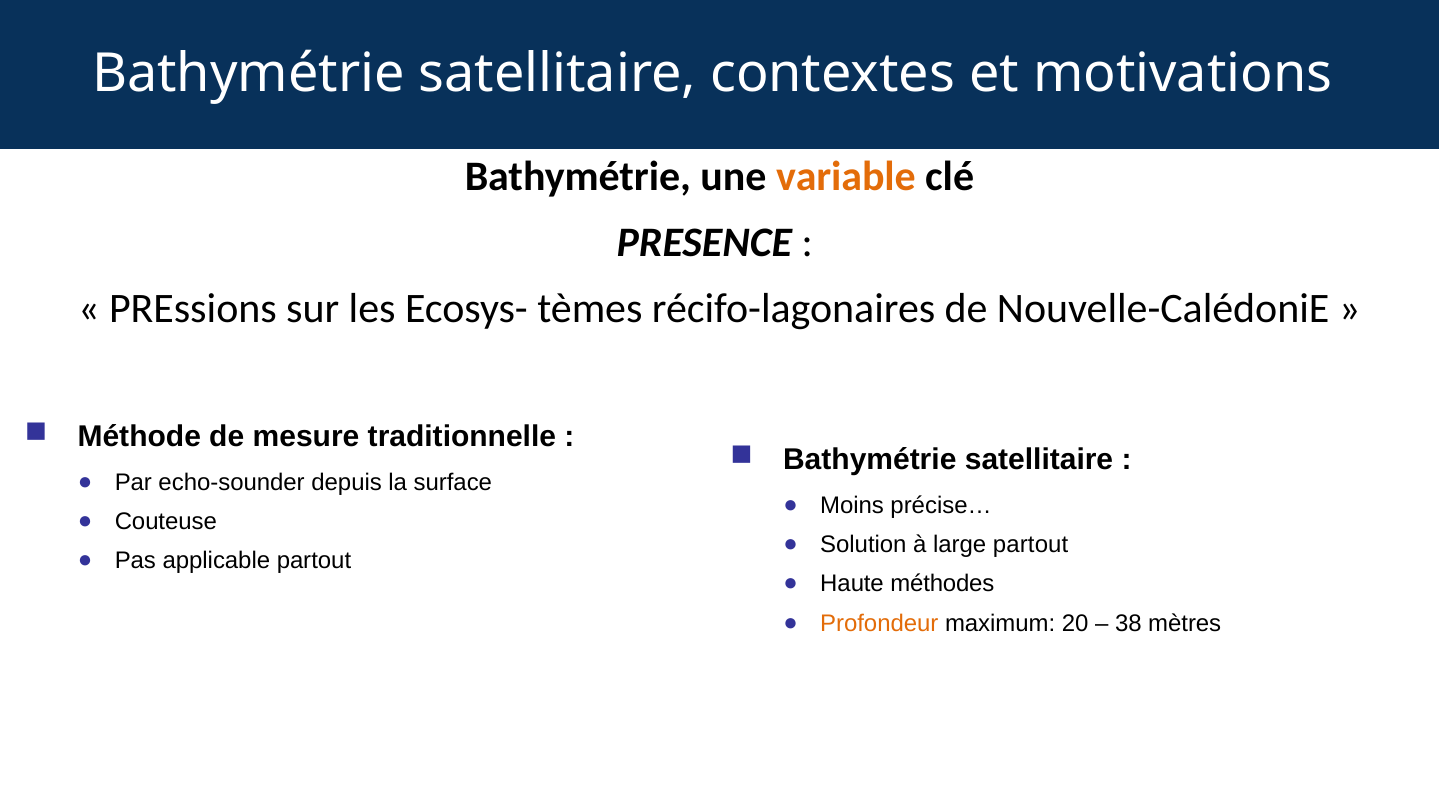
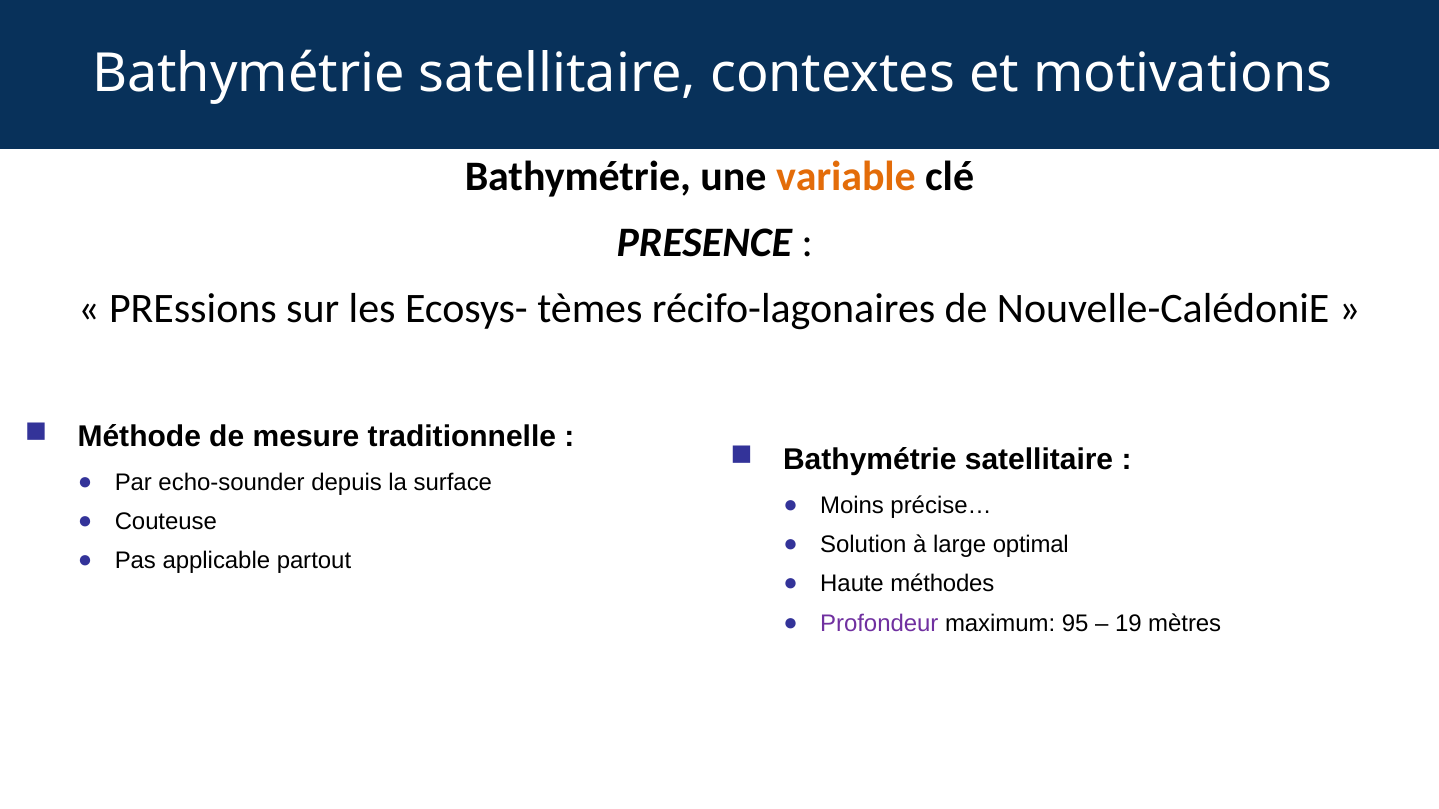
large partout: partout -> optimal
Profondeur colour: orange -> purple
20: 20 -> 95
38: 38 -> 19
